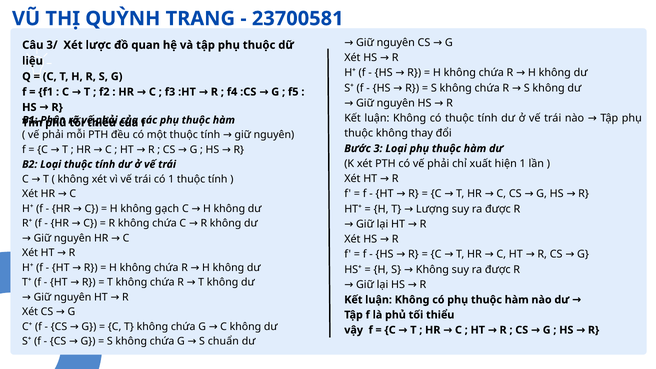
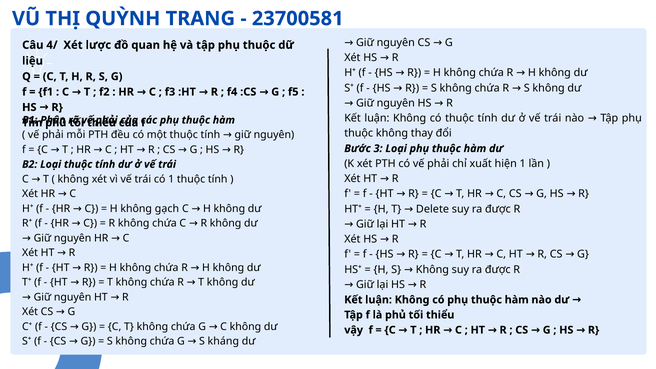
3/: 3/ -> 4/
Lượng: Lượng -> Delete
chuẩn: chuẩn -> kháng
